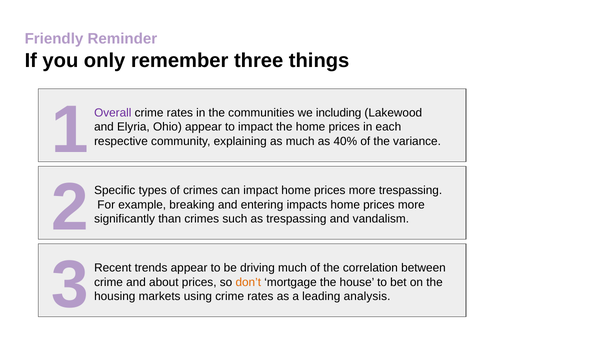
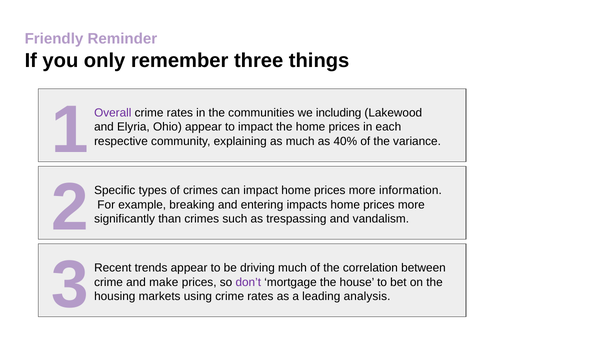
more trespassing: trespassing -> information
about: about -> make
don’t colour: orange -> purple
